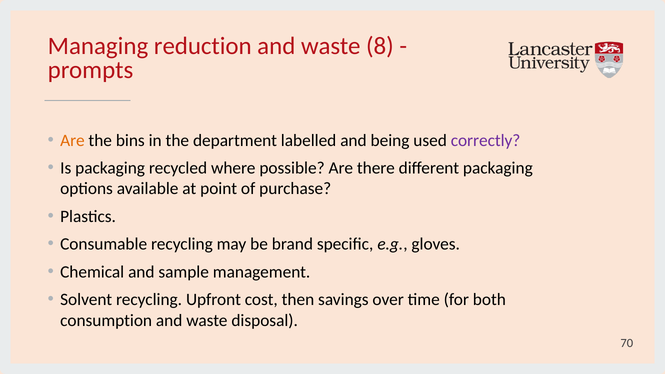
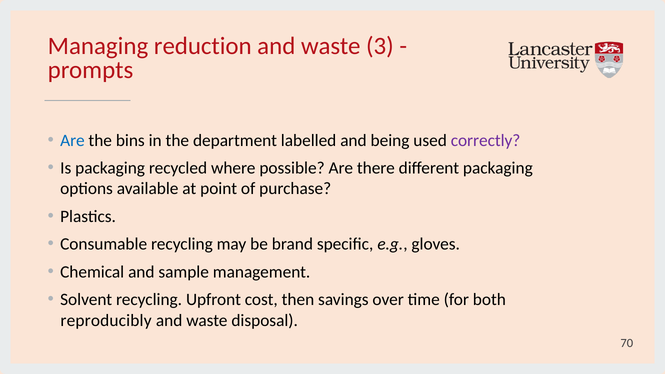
8: 8 -> 3
Are at (72, 140) colour: orange -> blue
consumption: consumption -> reproducibly
